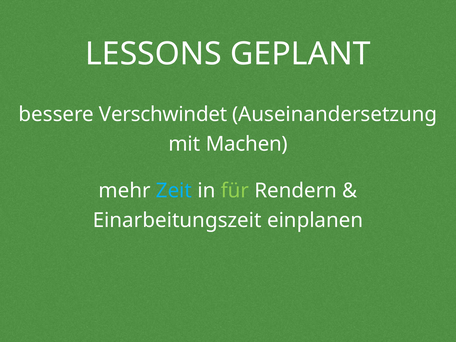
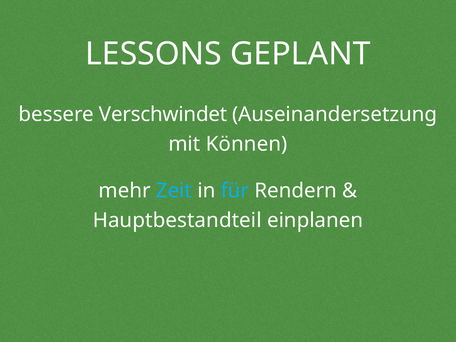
Machen: Machen -> Können
für colour: light green -> light blue
Einarbeitungszeit: Einarbeitungszeit -> Hauptbestandteil
